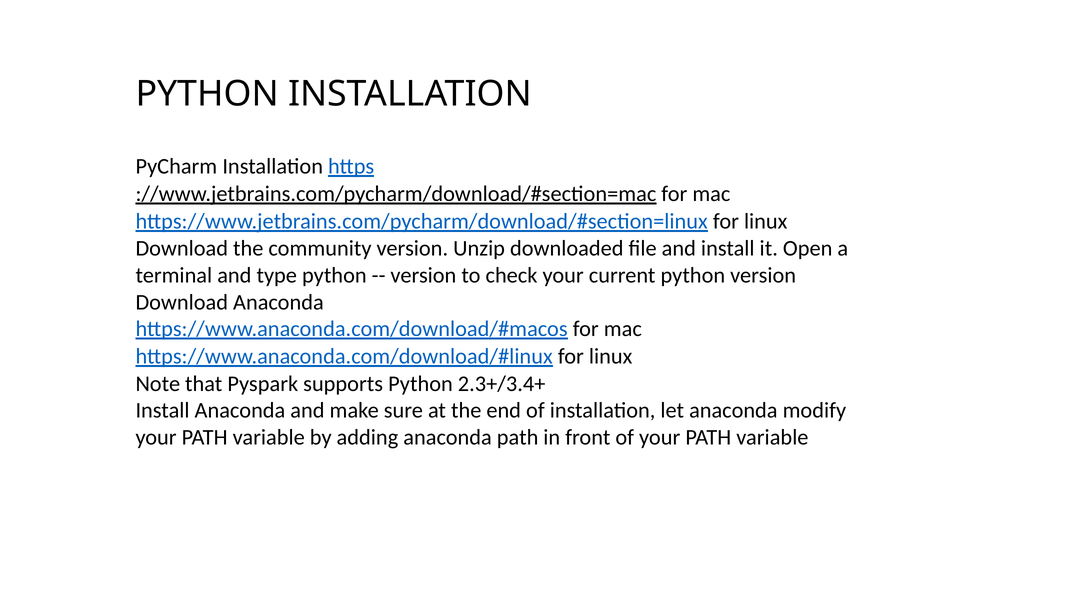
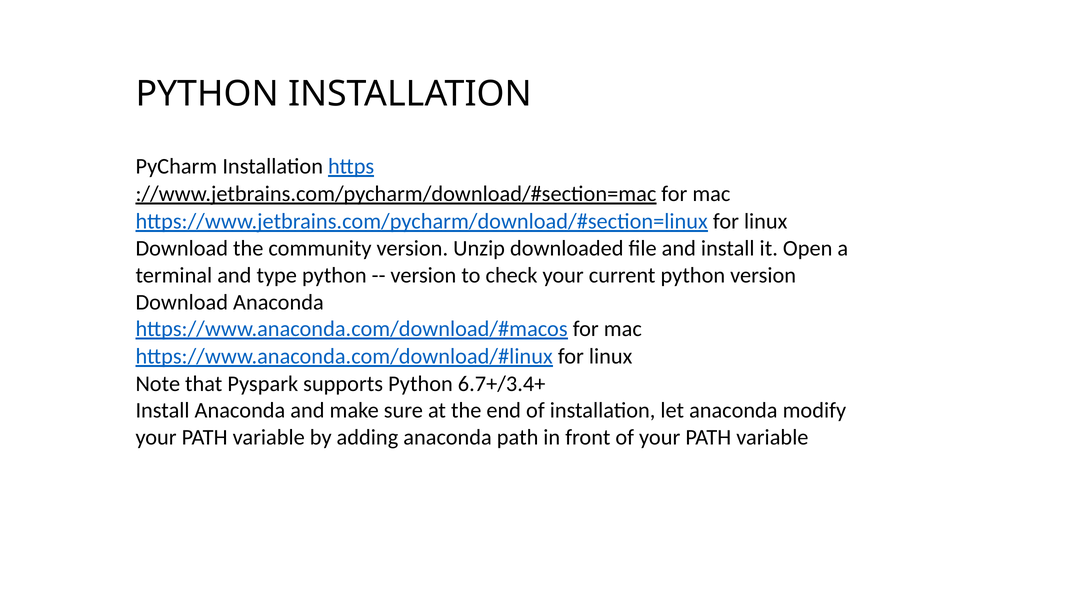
2.3+/3.4+: 2.3+/3.4+ -> 6.7+/3.4+
